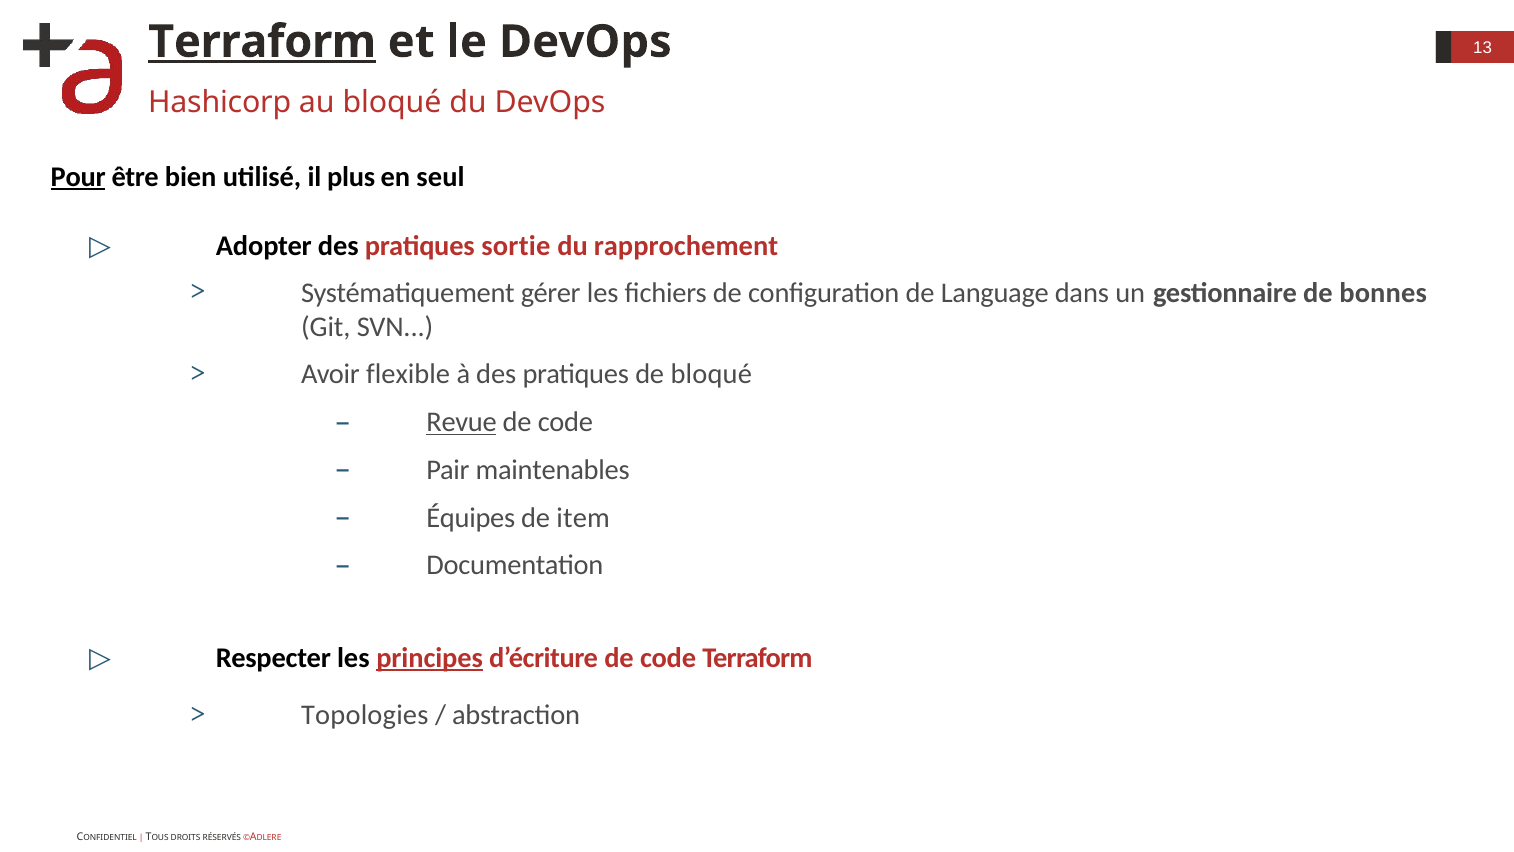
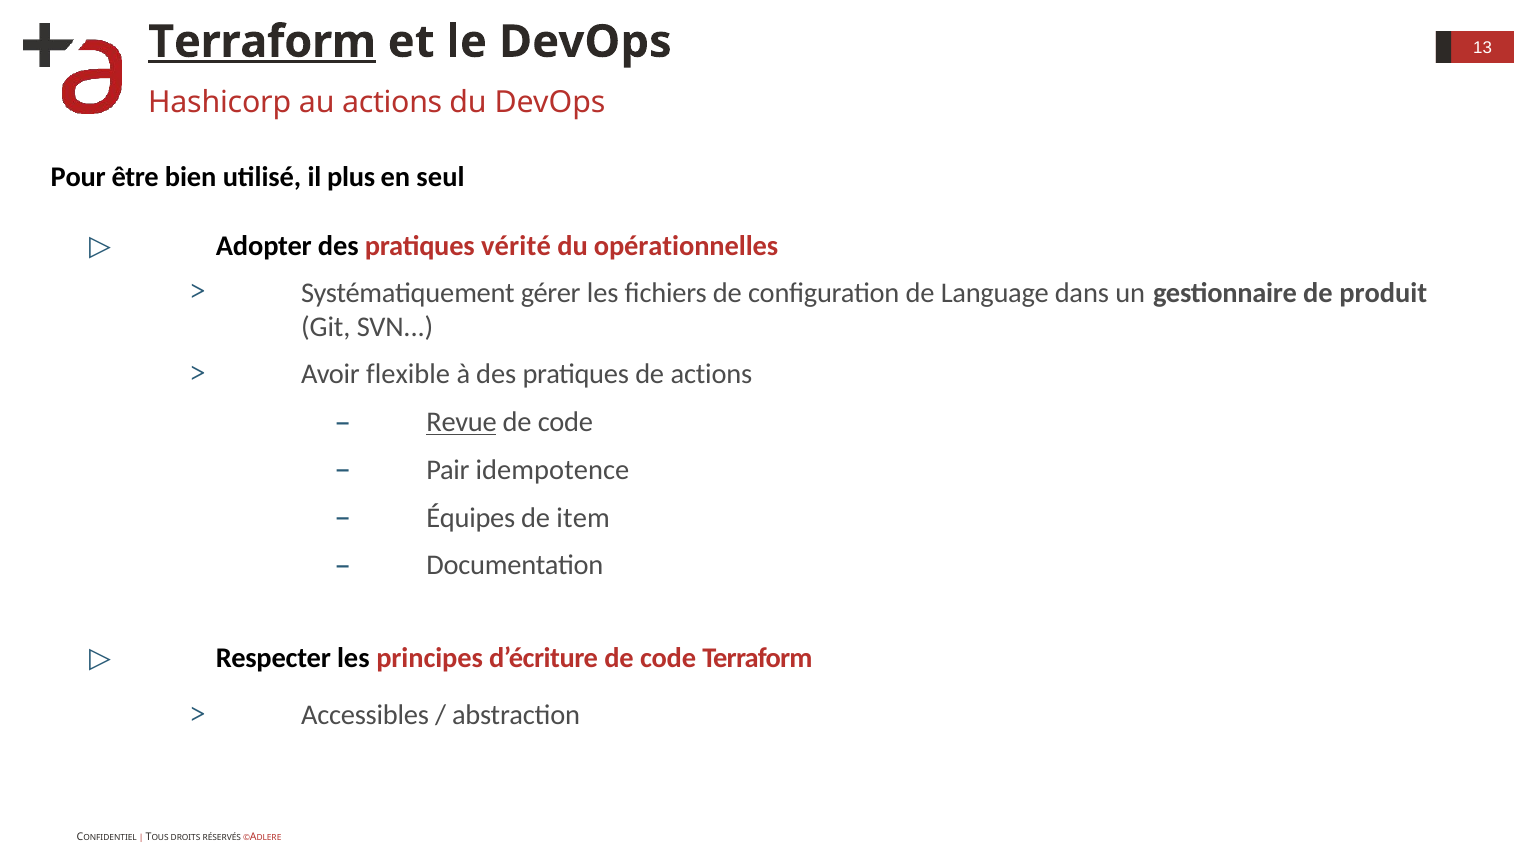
au bloqué: bloqué -> actions
Pour underline: present -> none
sortie: sortie -> vérité
rapprochement: rapprochement -> opérationnelles
bonnes: bonnes -> produit
de bloqué: bloqué -> actions
maintenables: maintenables -> idempotence
principes underline: present -> none
Topologies: Topologies -> Accessibles
